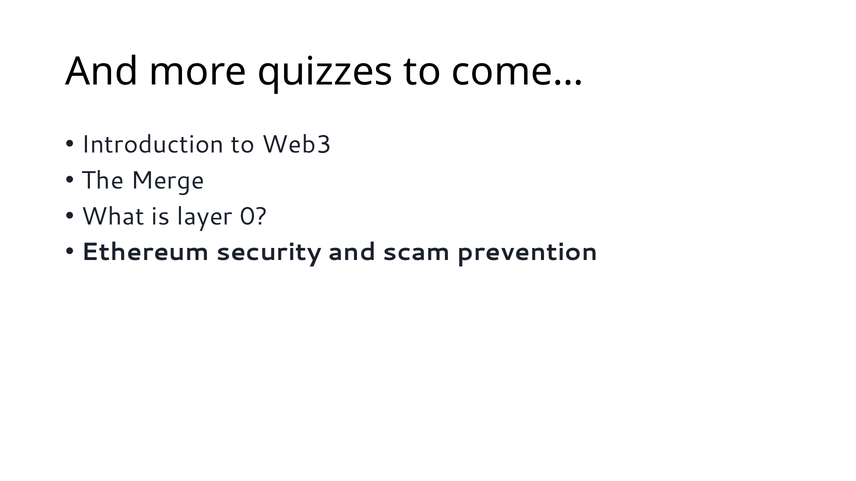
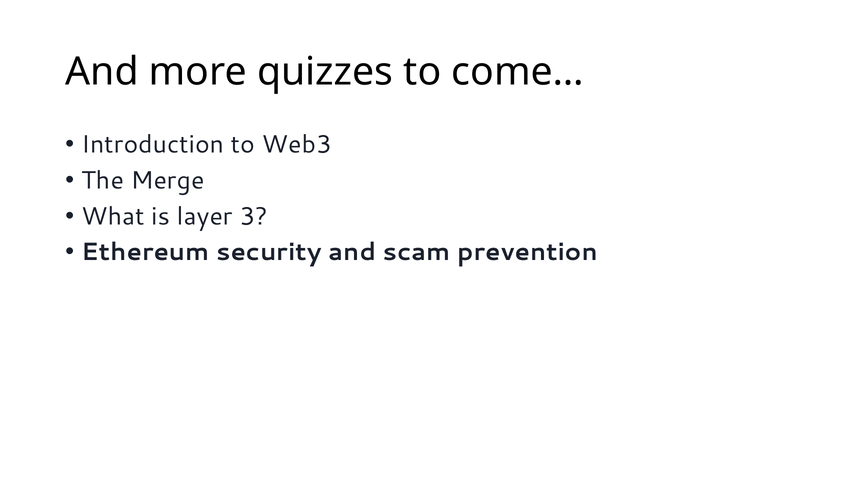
0: 0 -> 3
